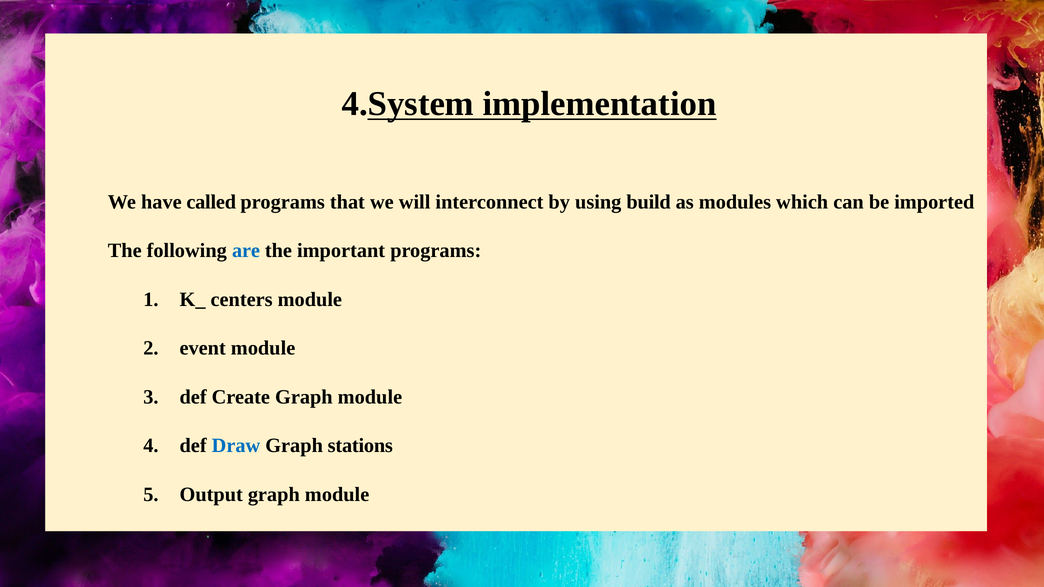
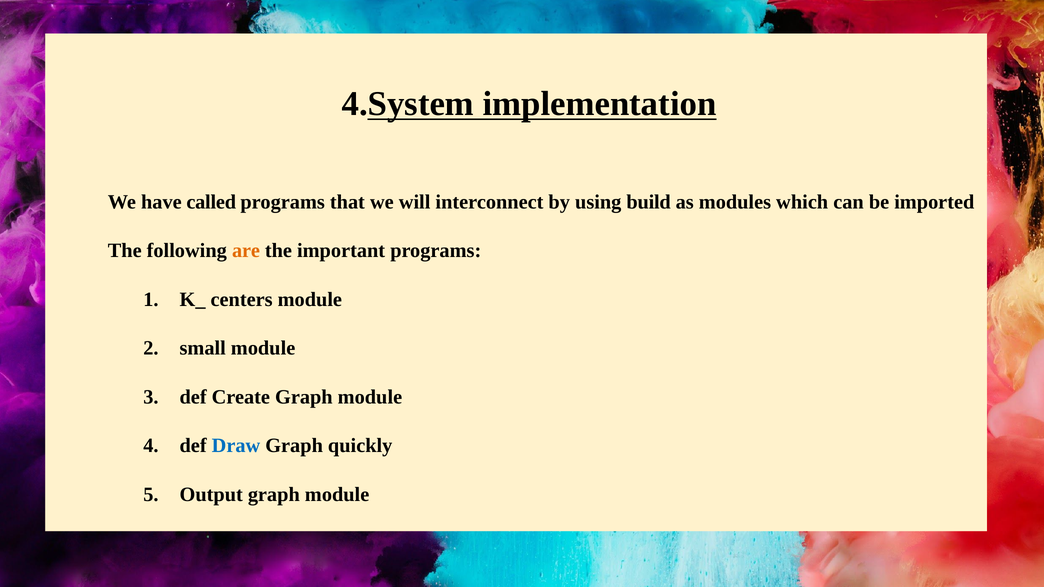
are colour: blue -> orange
event: event -> small
stations: stations -> quickly
